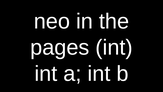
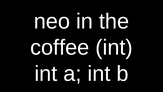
pages: pages -> coffee
